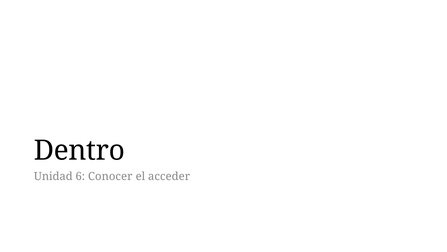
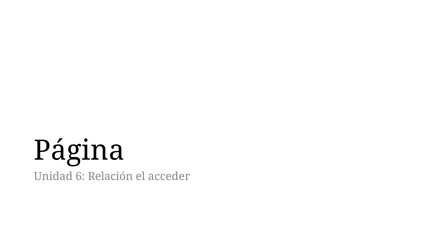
Dentro: Dentro -> Página
Conocer: Conocer -> Relación
